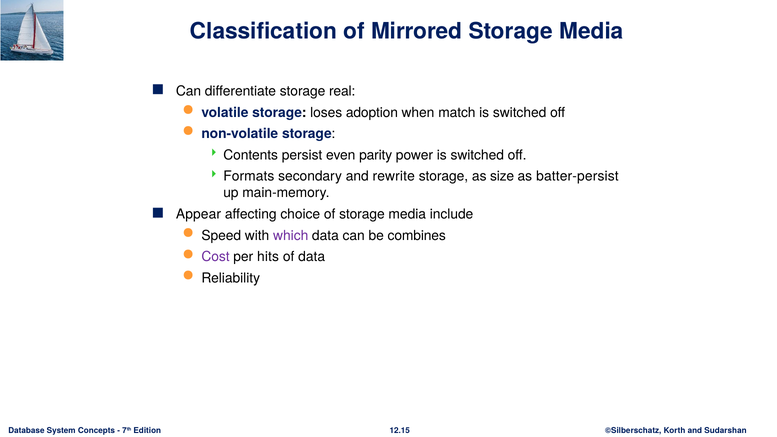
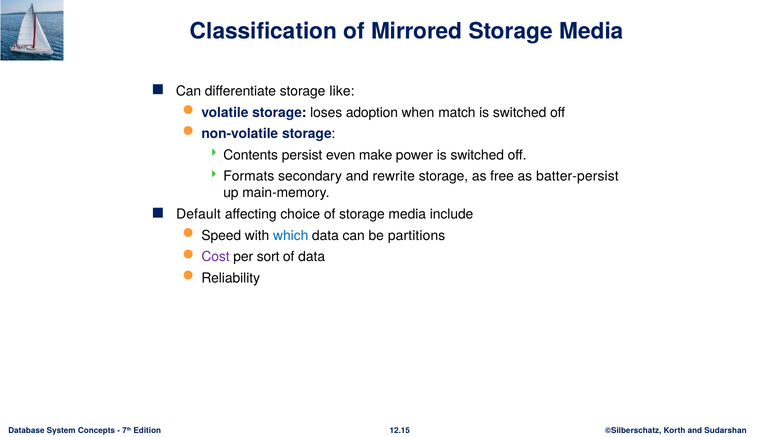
real: real -> like
parity: parity -> make
size: size -> free
Appear: Appear -> Default
which colour: purple -> blue
combines: combines -> partitions
hits: hits -> sort
